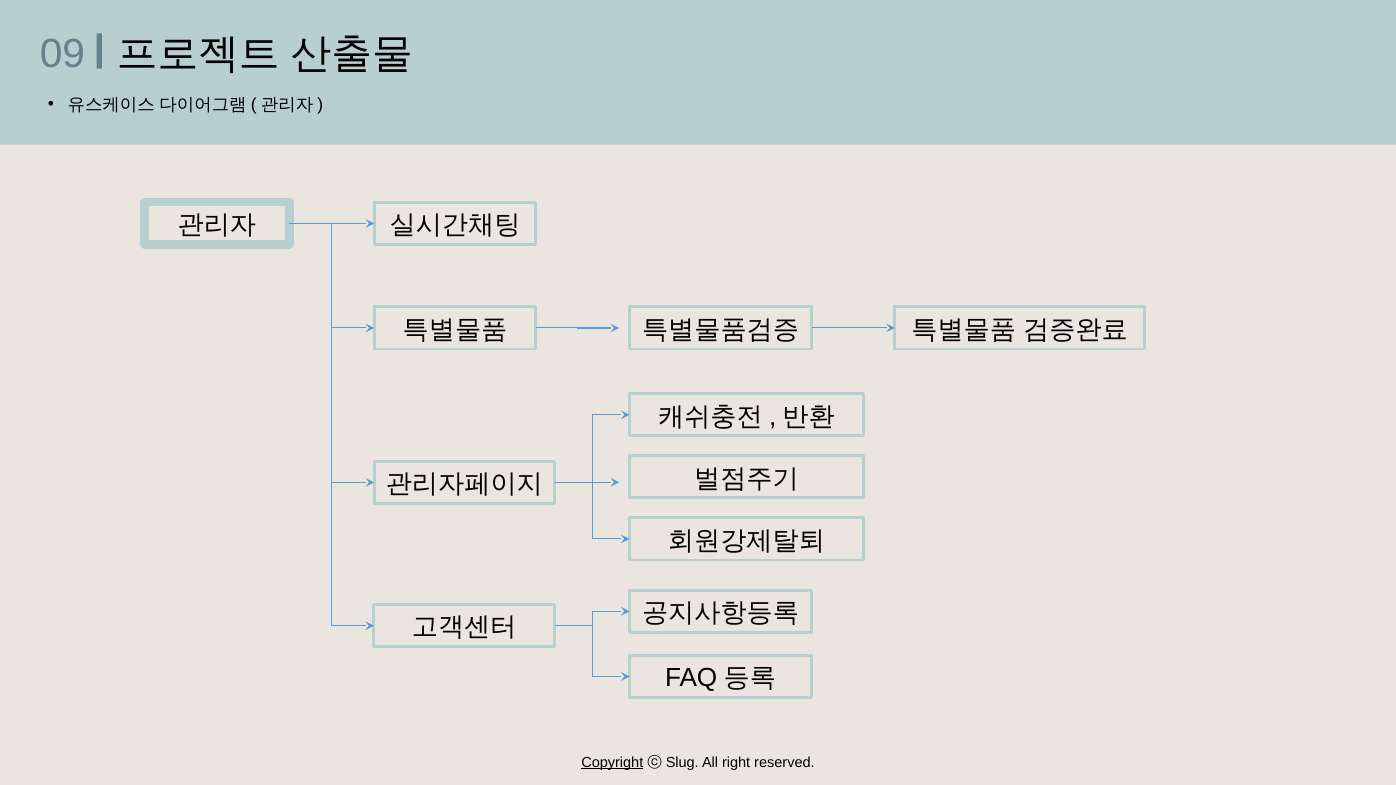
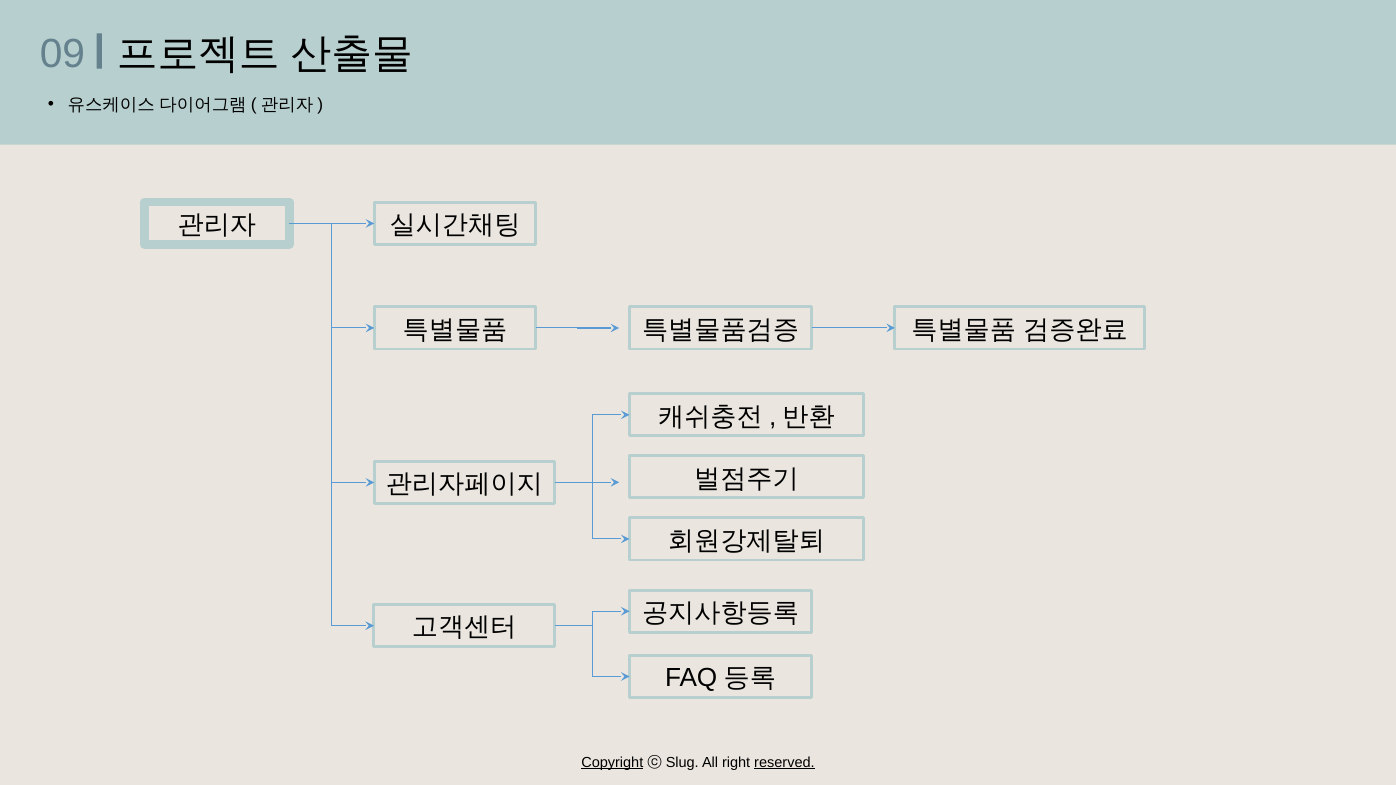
reserved underline: none -> present
